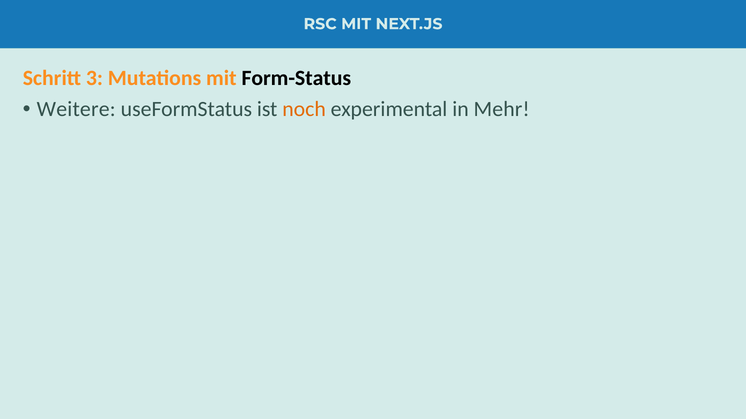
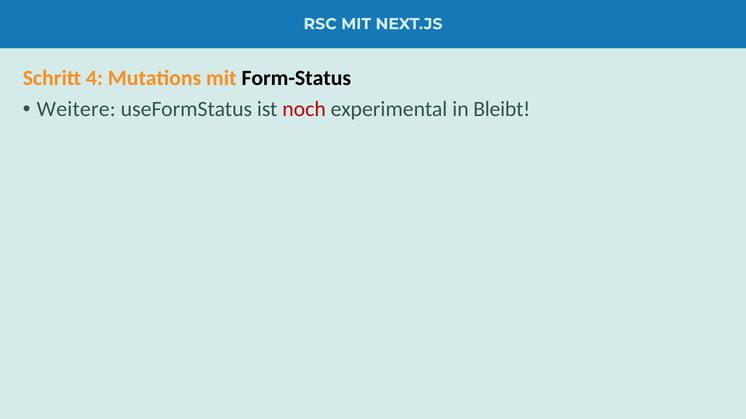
3: 3 -> 4
noch colour: orange -> red
Mehr: Mehr -> Bleibt
